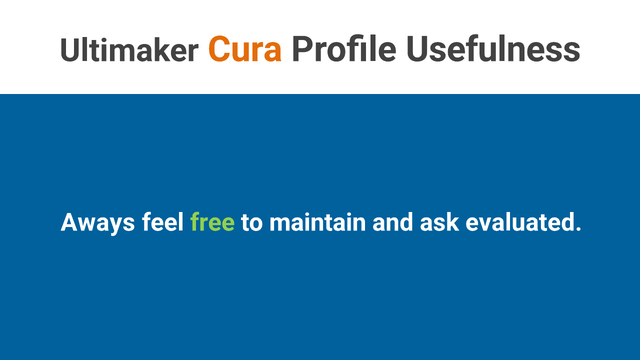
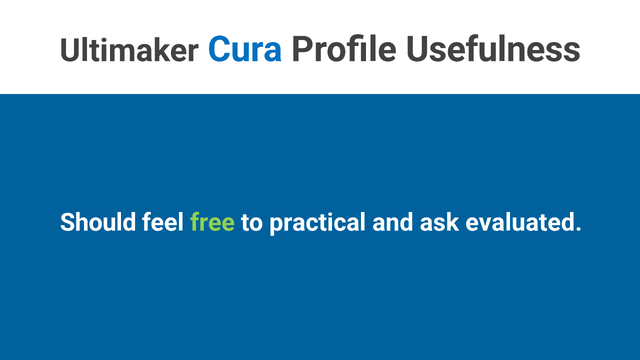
Cura colour: orange -> blue
Aways: Aways -> Should
maintain: maintain -> practical
